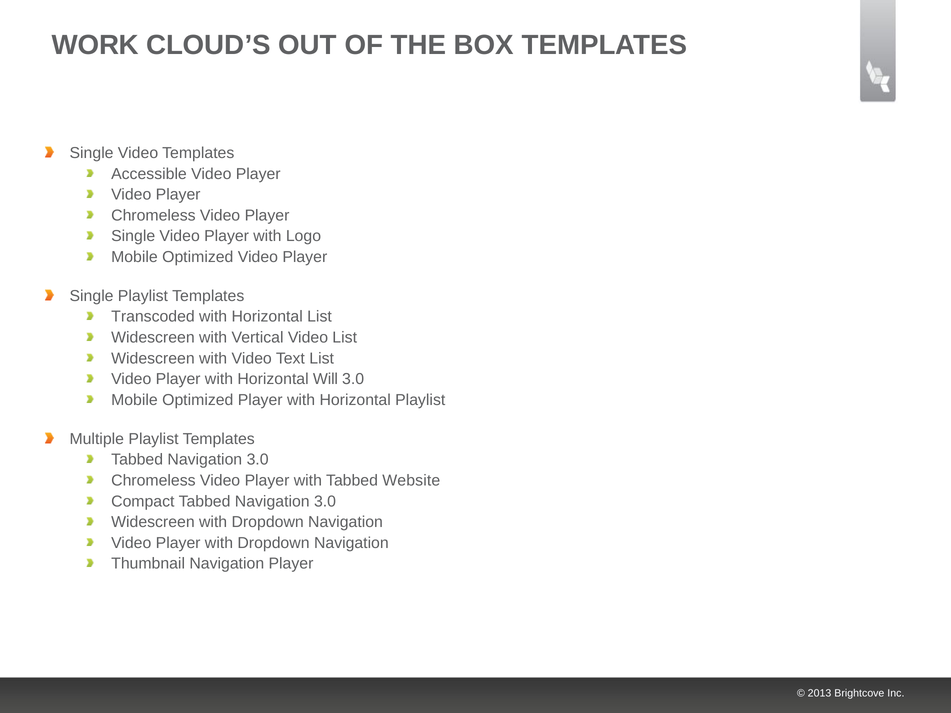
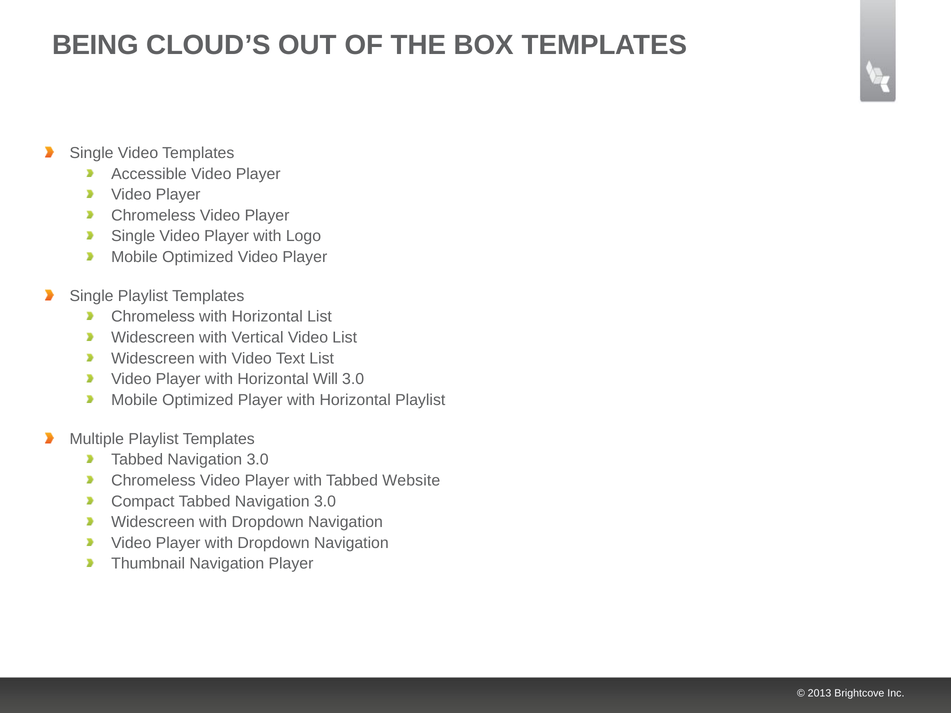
WORK: WORK -> BEING
Transcoded at (153, 317): Transcoded -> Chromeless
